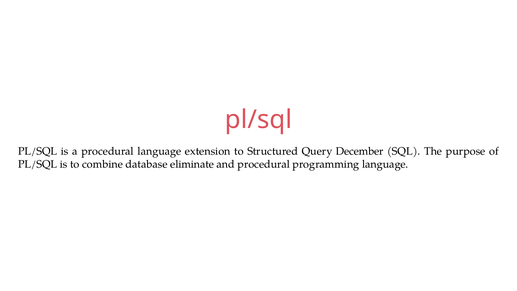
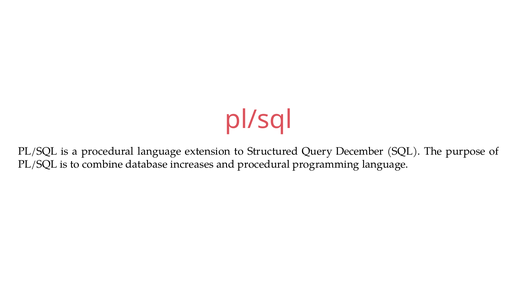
eliminate: eliminate -> increases
